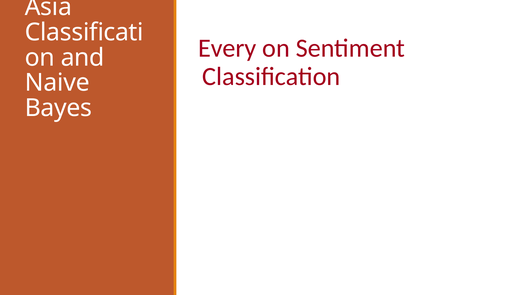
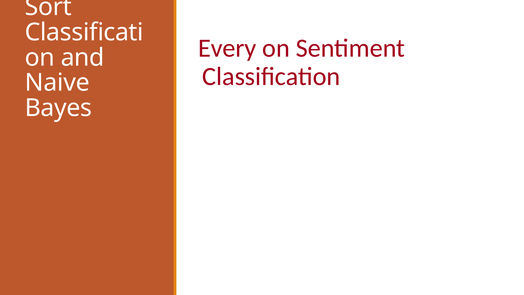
Asia: Asia -> Sort
